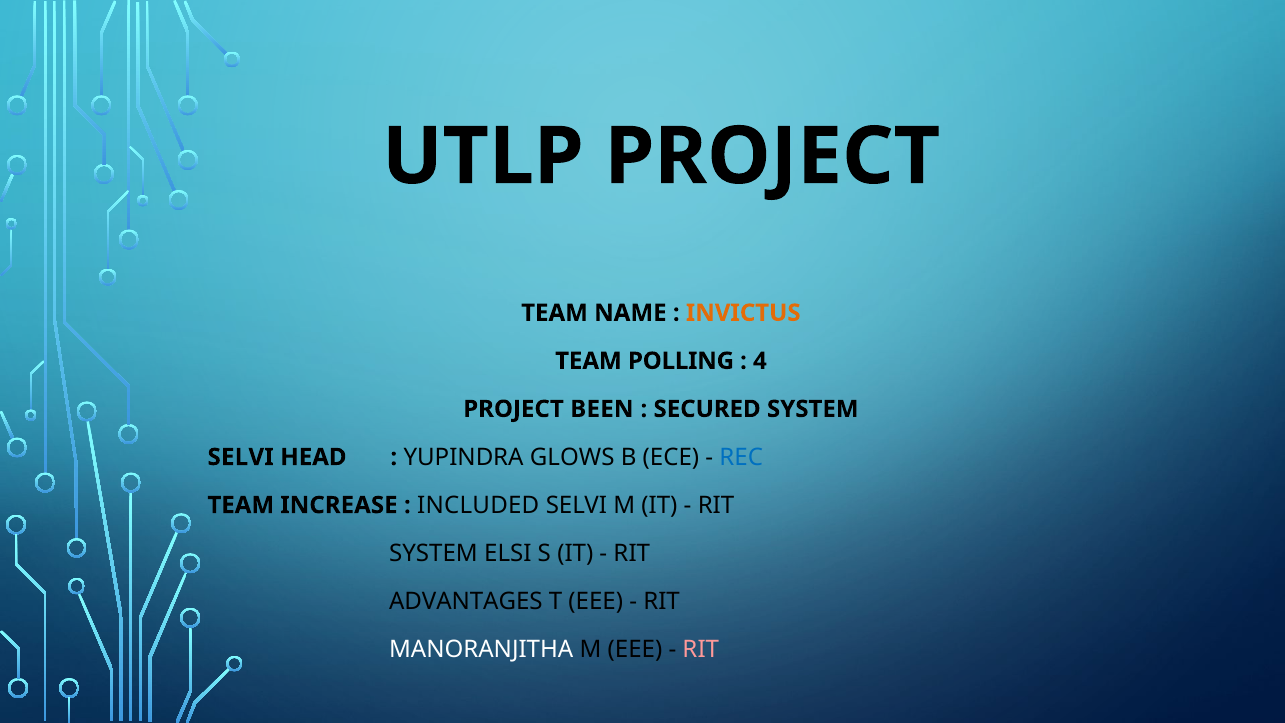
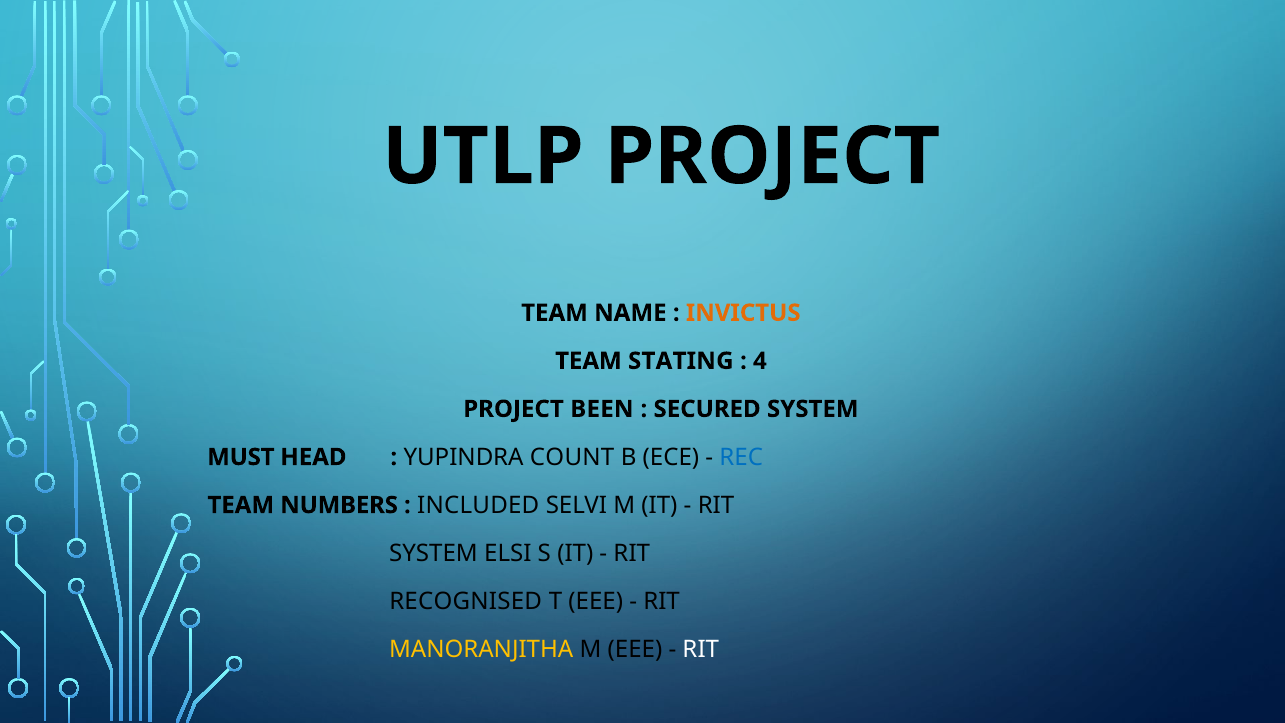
POLLING: POLLING -> STATING
SELVI at (241, 457): SELVI -> MUST
GLOWS: GLOWS -> COUNT
INCREASE: INCREASE -> NUMBERS
ADVANTAGES: ADVANTAGES -> RECOGNISED
MANORANJITHA colour: white -> yellow
RIT at (701, 649) colour: pink -> white
